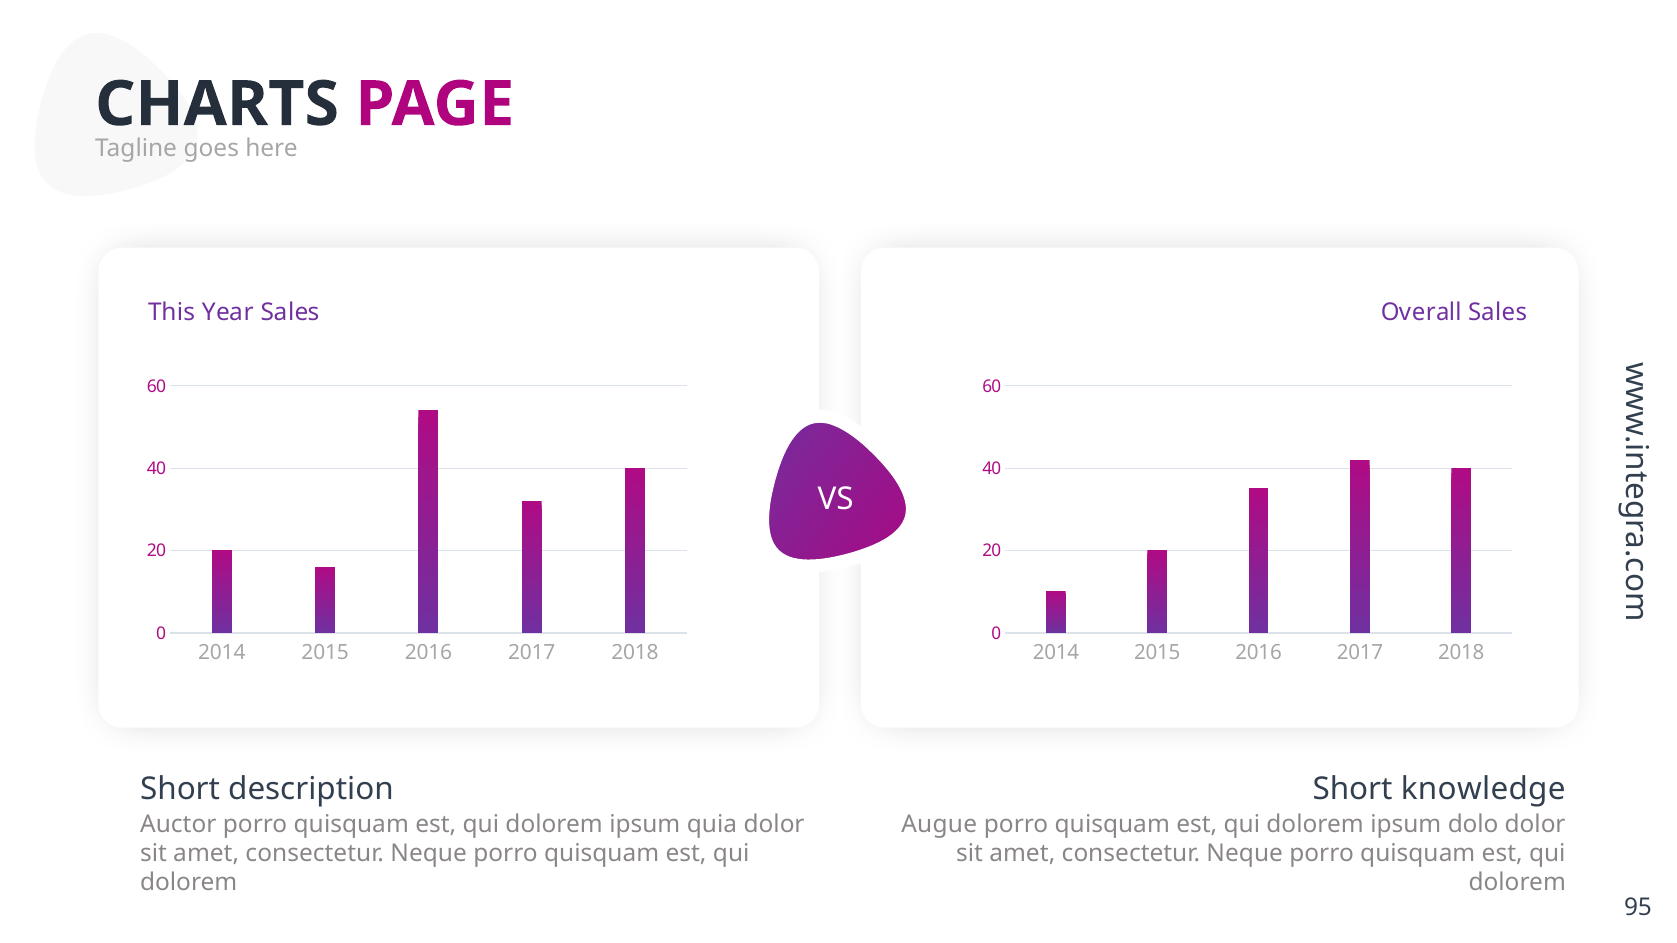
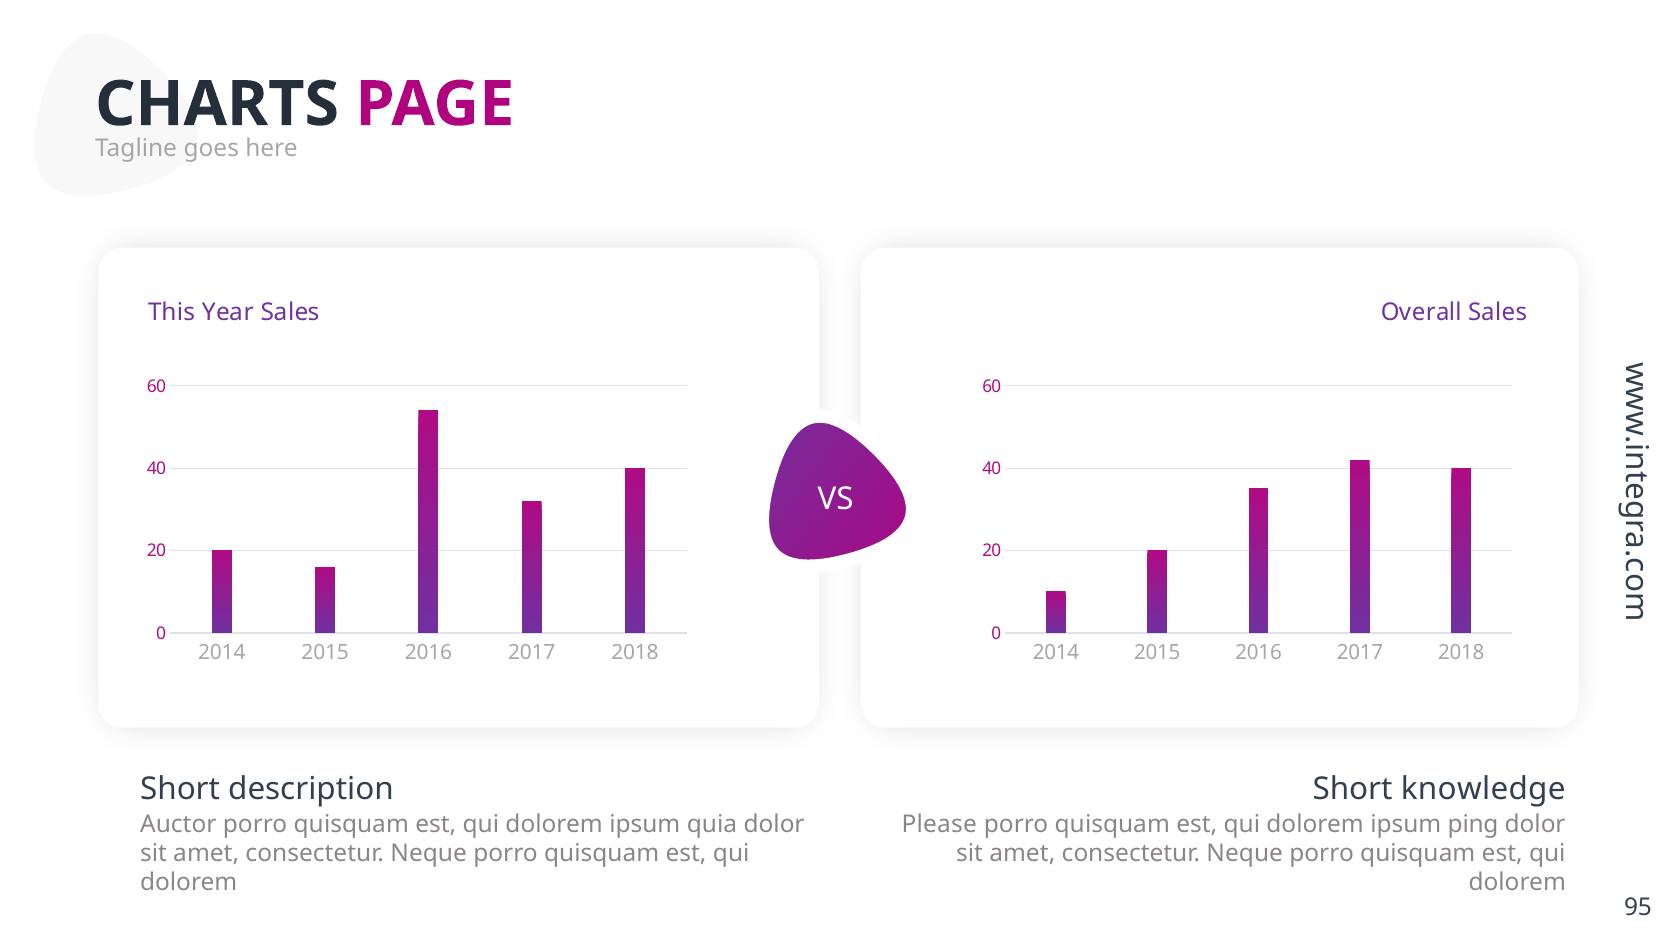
Augue: Augue -> Please
dolo: dolo -> ping
